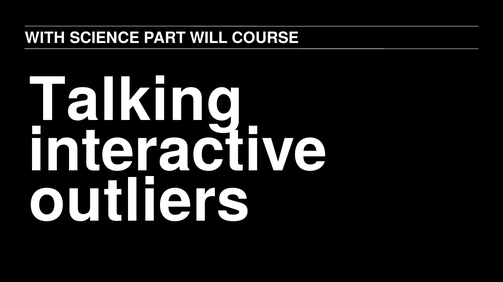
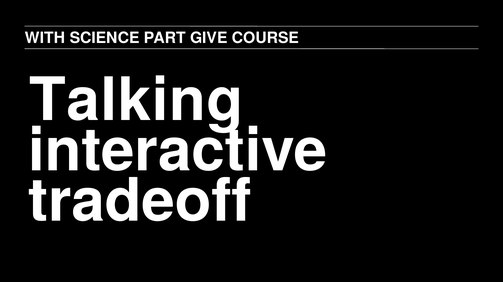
WILL: WILL -> GIVE
outliers: outliers -> tradeoff
